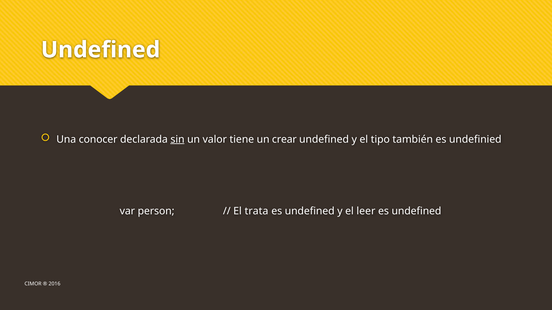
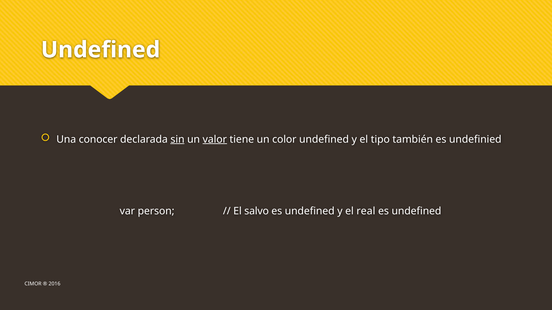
valor underline: none -> present
crear: crear -> color
trata: trata -> salvo
leer: leer -> real
